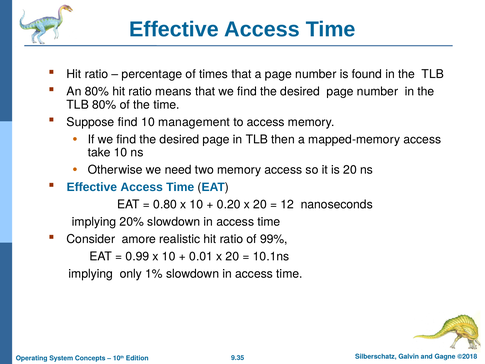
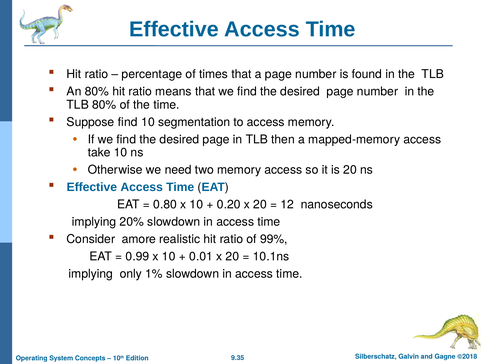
management: management -> segmentation
